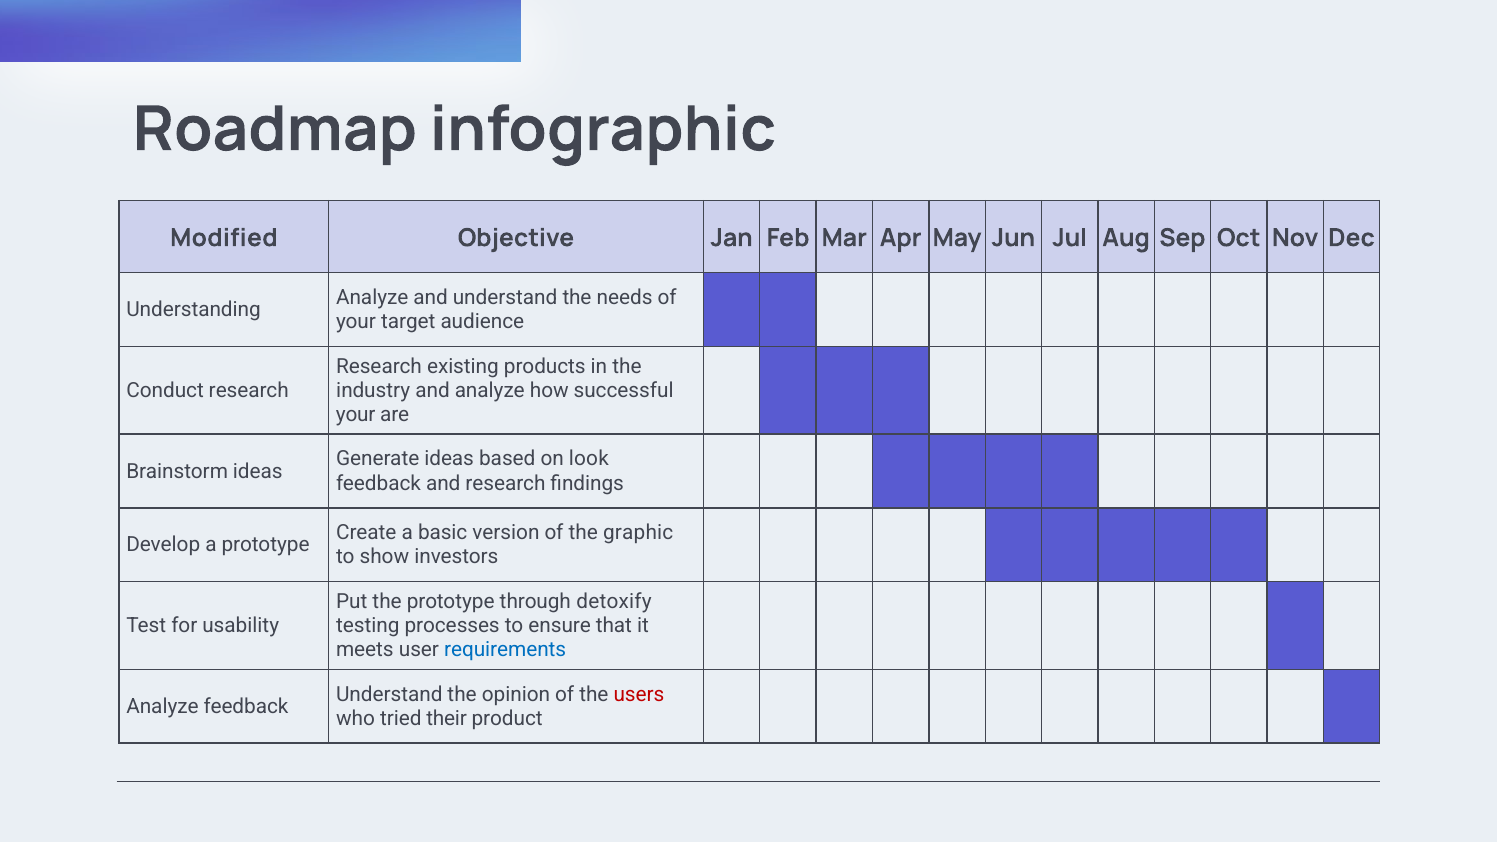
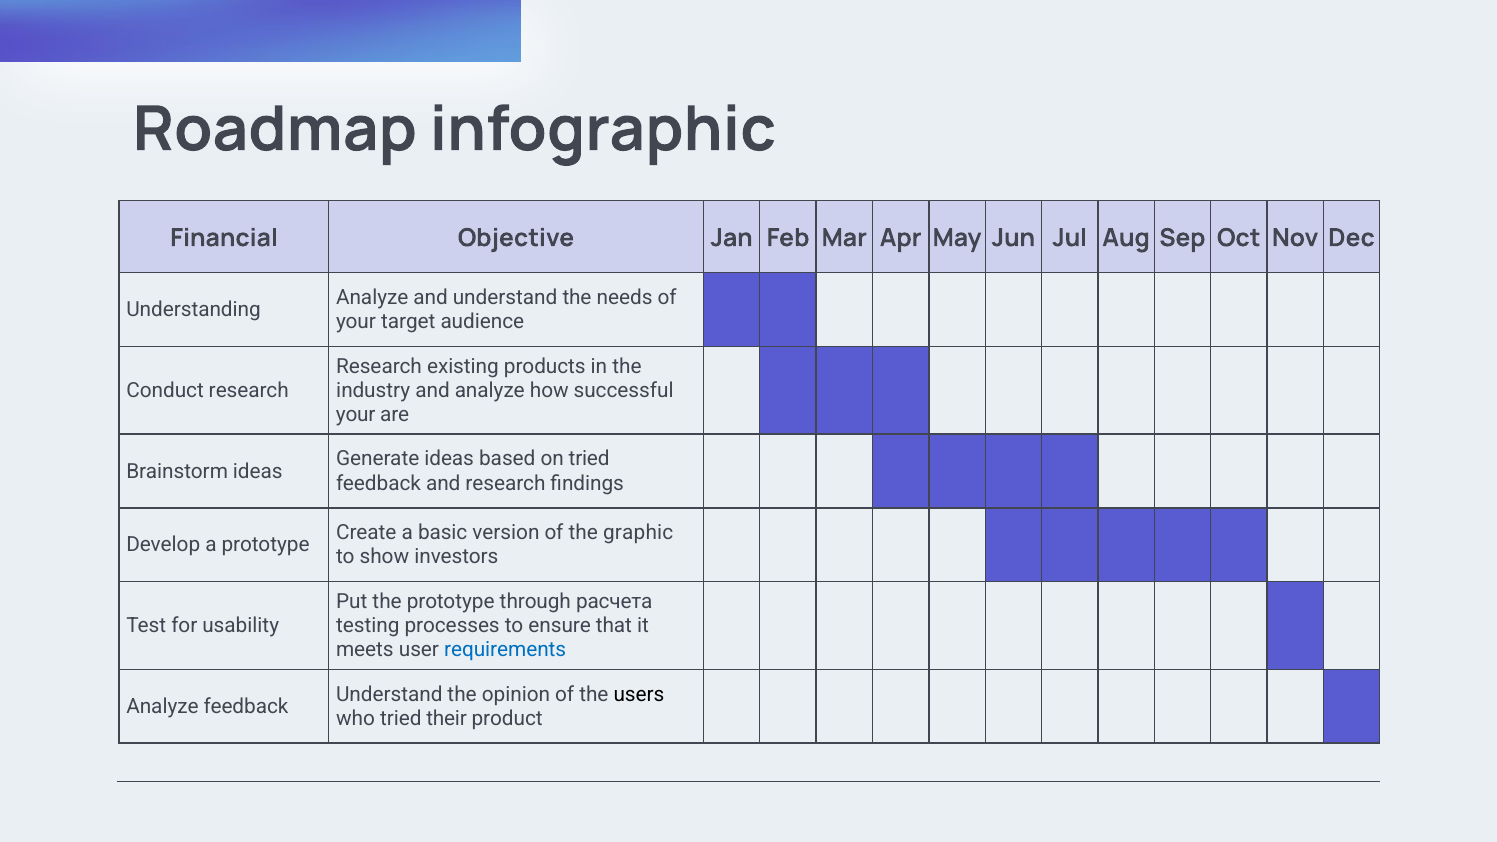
Modified: Modified -> Financial
on look: look -> tried
detoxify: detoxify -> расчета
users colour: red -> black
